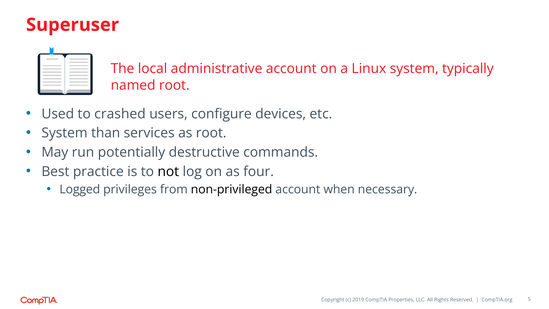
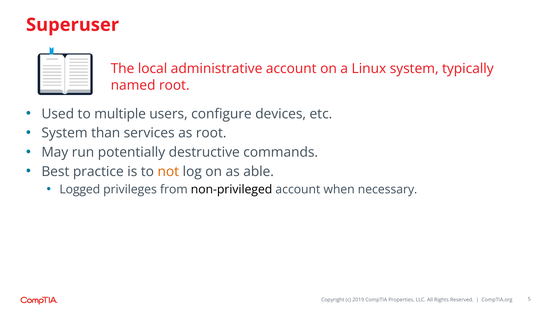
crashed: crashed -> multiple
not colour: black -> orange
four: four -> able
